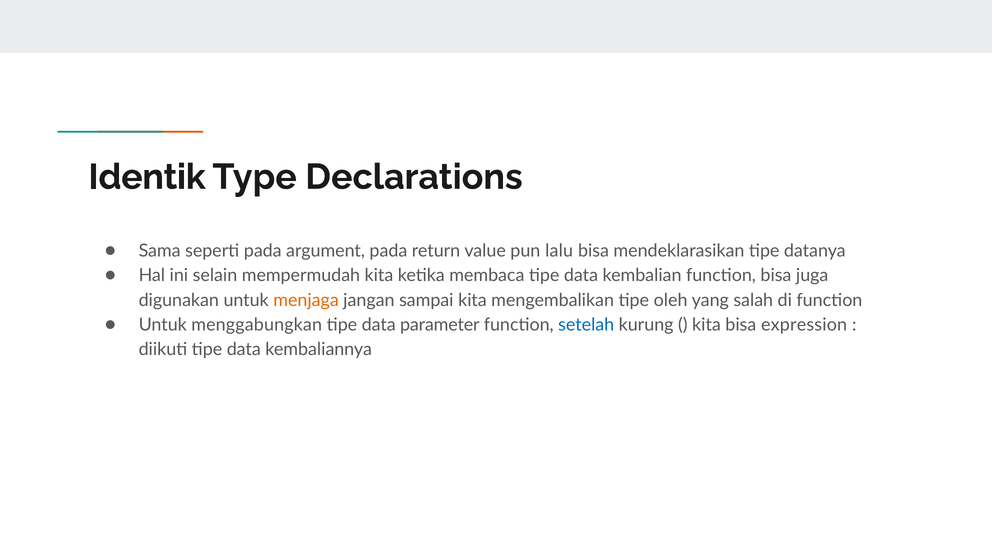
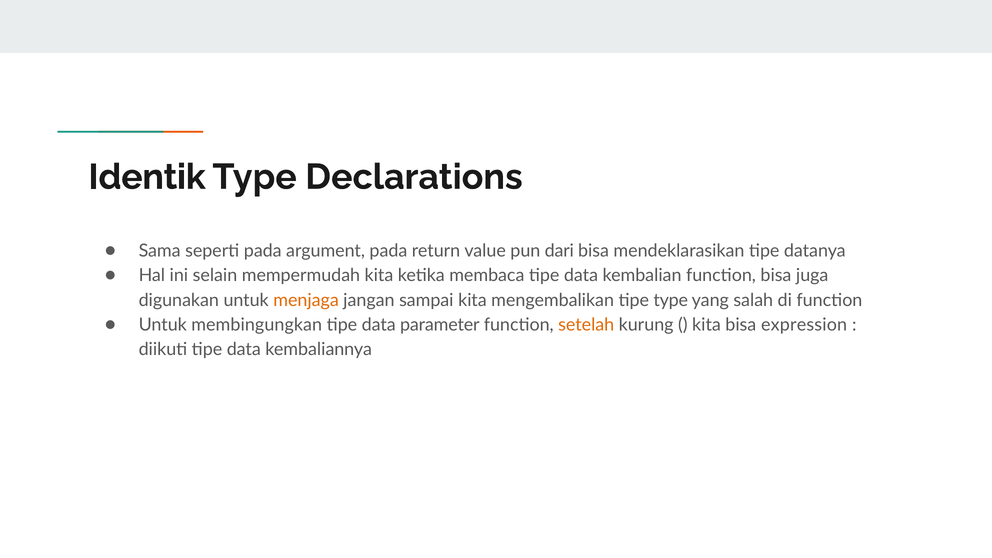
lalu: lalu -> dari
tipe oleh: oleh -> type
menggabungkan: menggabungkan -> membingungkan
setelah colour: blue -> orange
